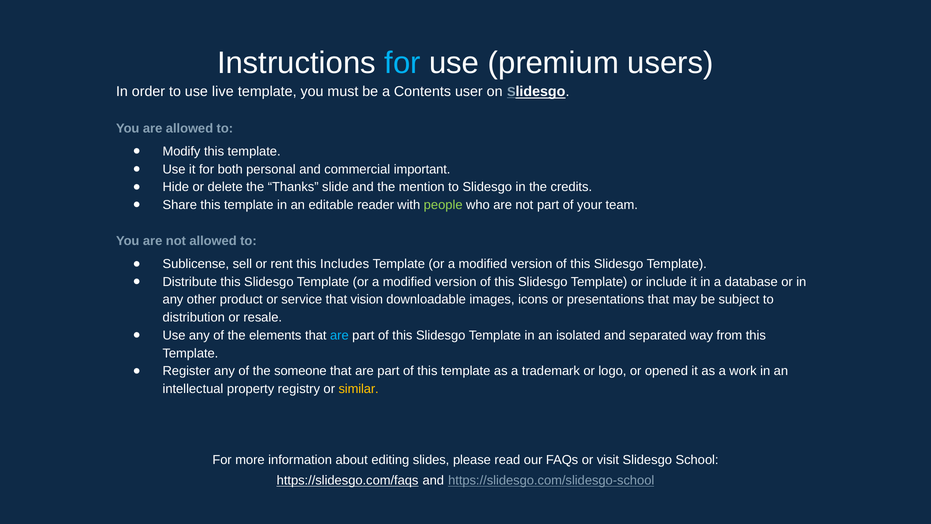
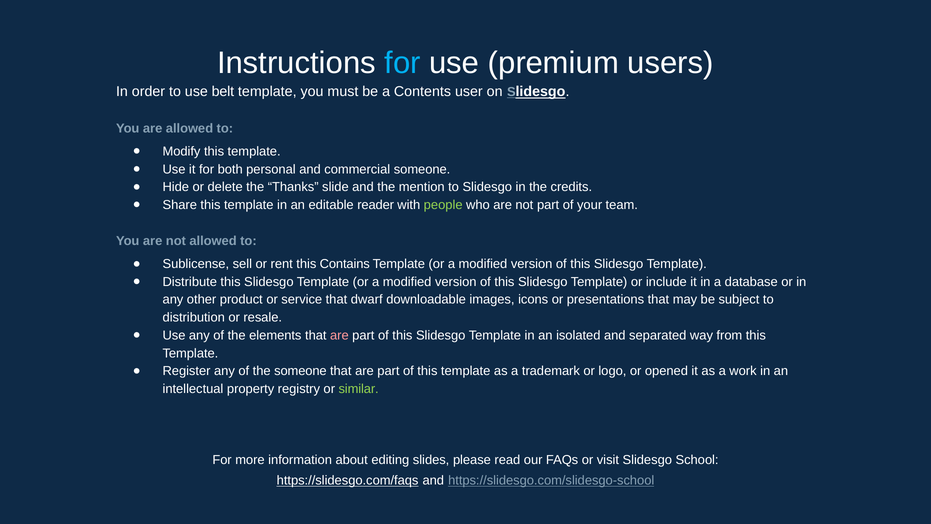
live: live -> belt
commercial important: important -> someone
Includes: Includes -> Contains
vision: vision -> dwarf
are at (339, 335) colour: light blue -> pink
similar colour: yellow -> light green
